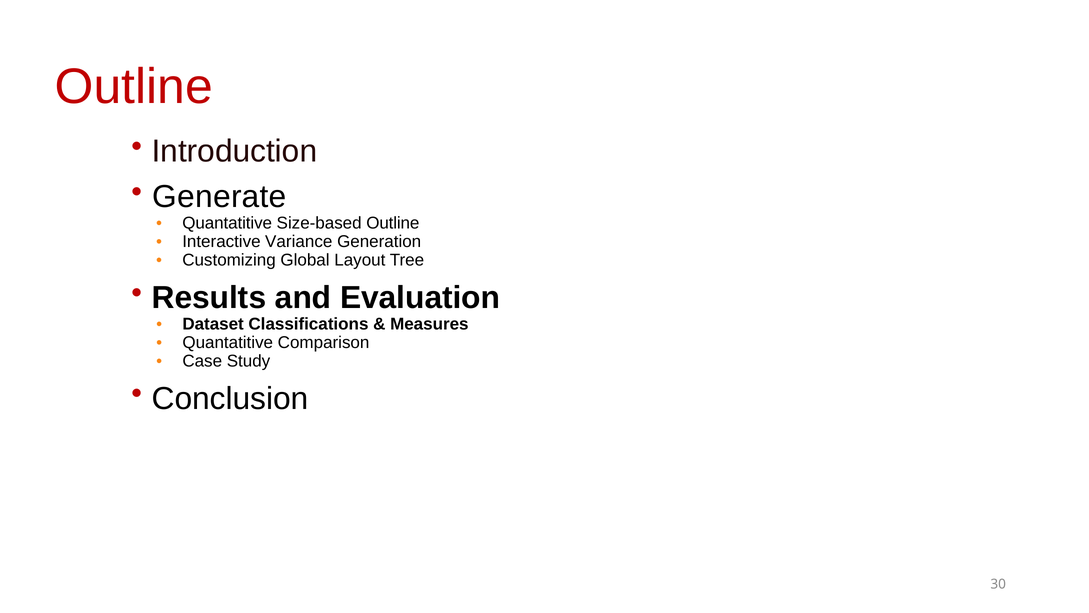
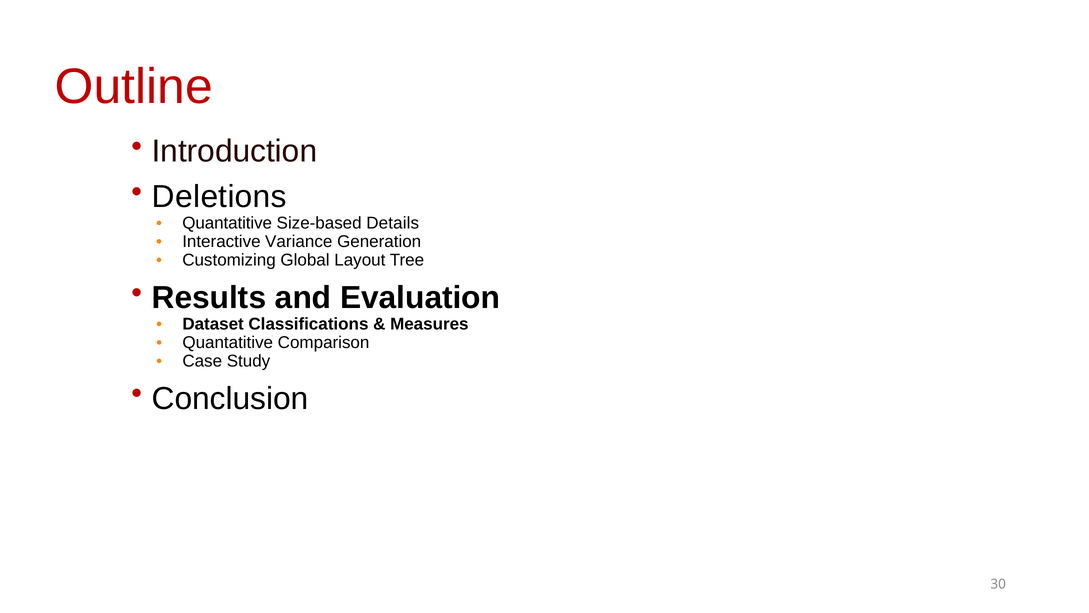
Generate: Generate -> Deletions
Size-based Outline: Outline -> Details
